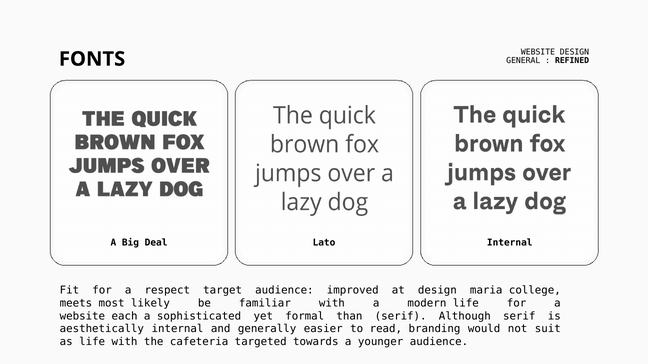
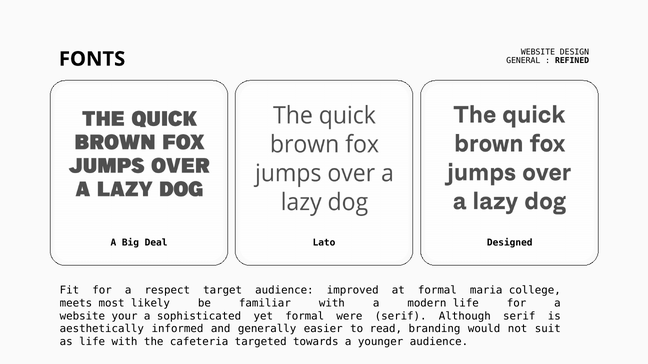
Deal Internal: Internal -> Designed
at design: design -> formal
each: each -> your
than: than -> were
aesthetically internal: internal -> informed
